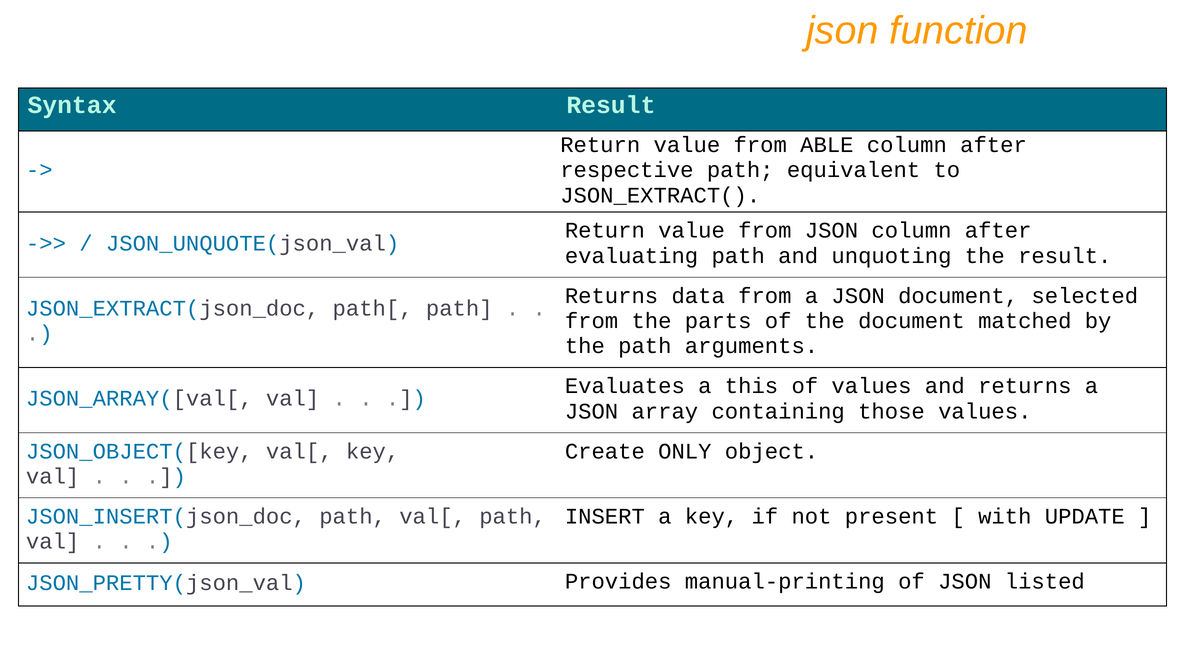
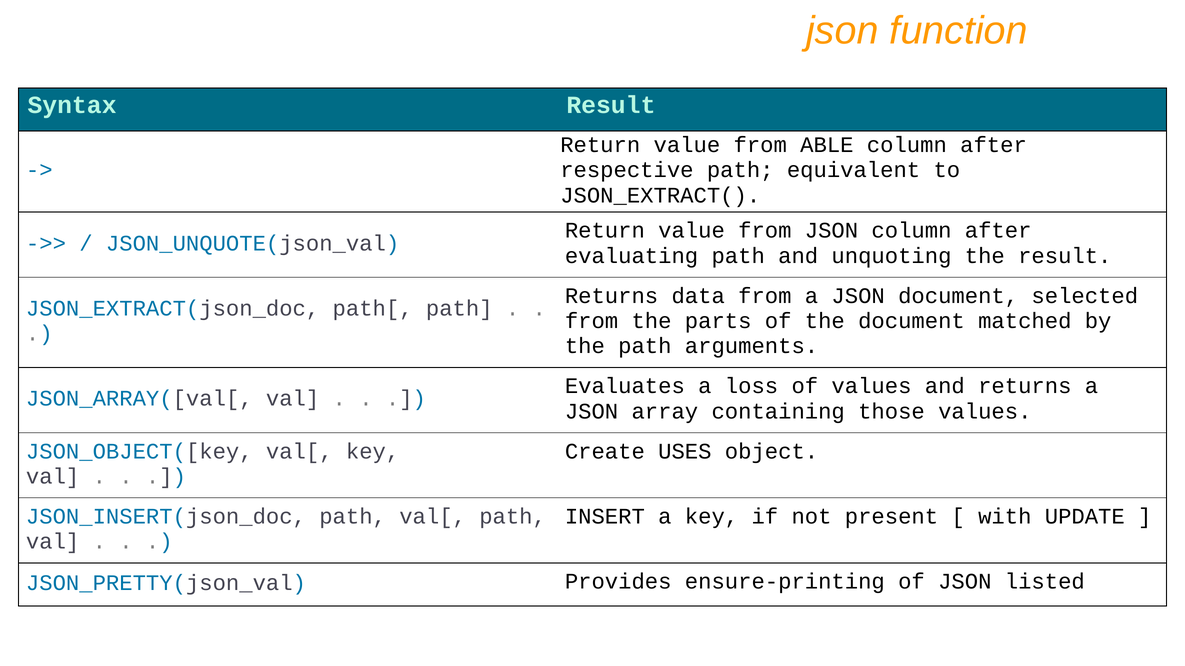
this: this -> loss
ONLY: ONLY -> USES
manual-printing: manual-printing -> ensure-printing
